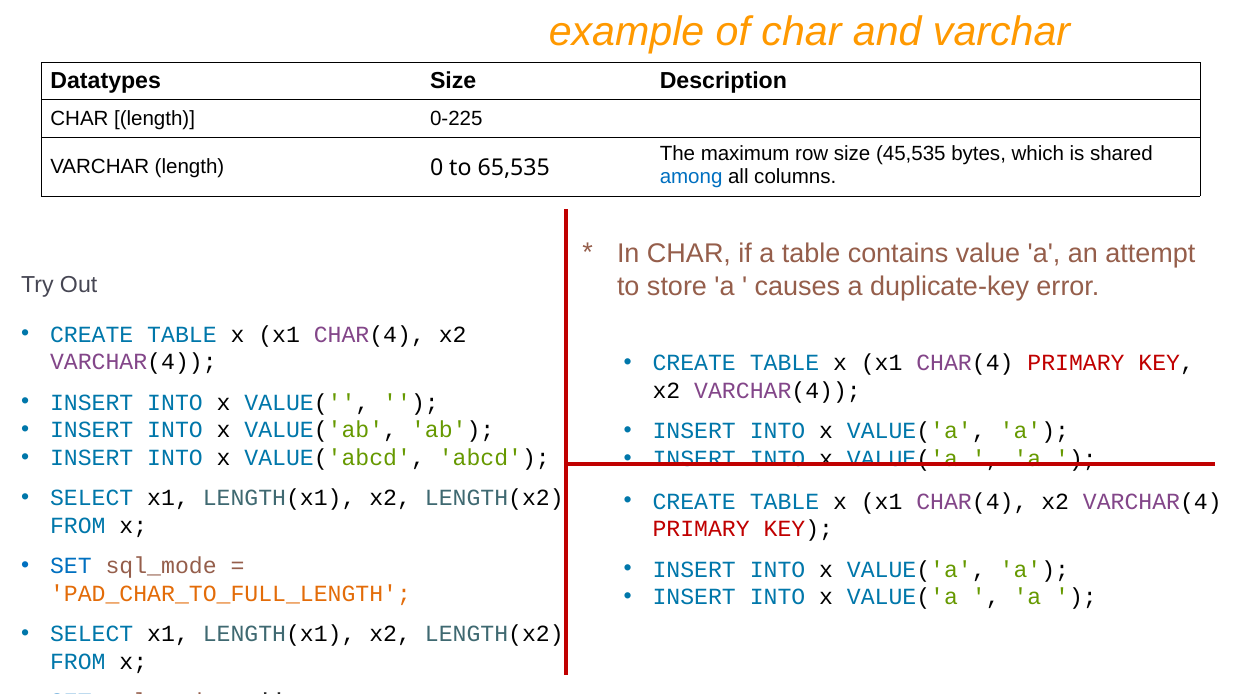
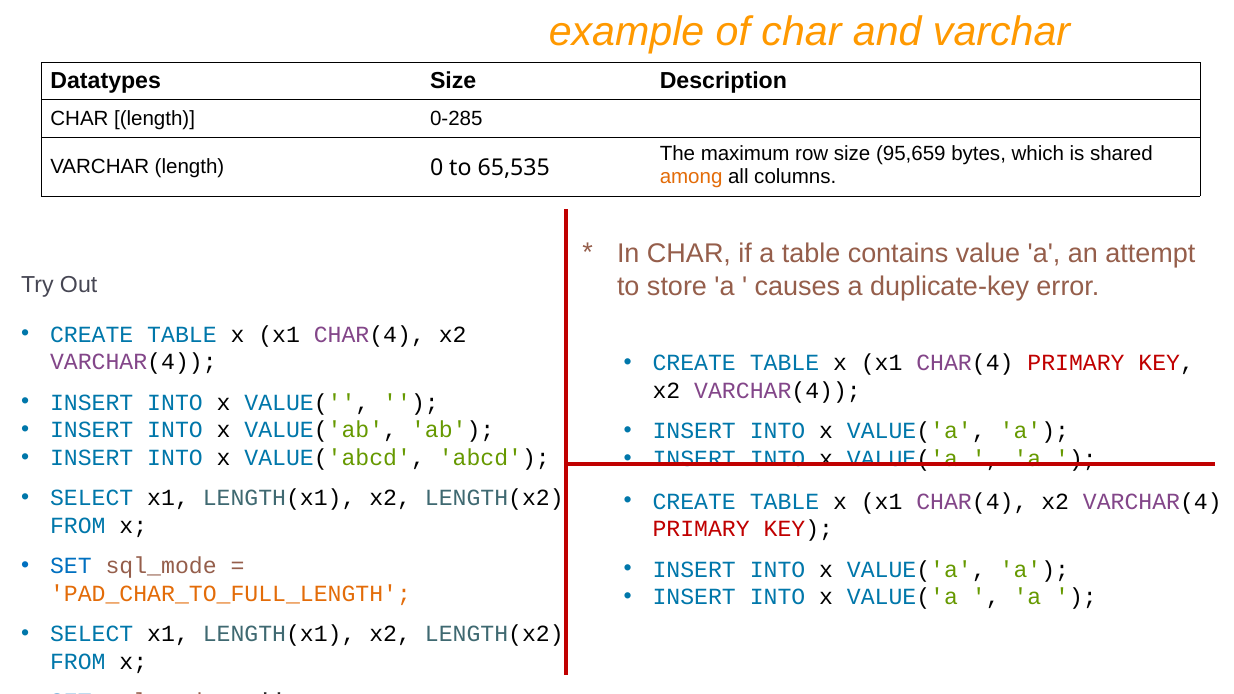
0-225: 0-225 -> 0-285
45,535: 45,535 -> 95,659
among colour: blue -> orange
